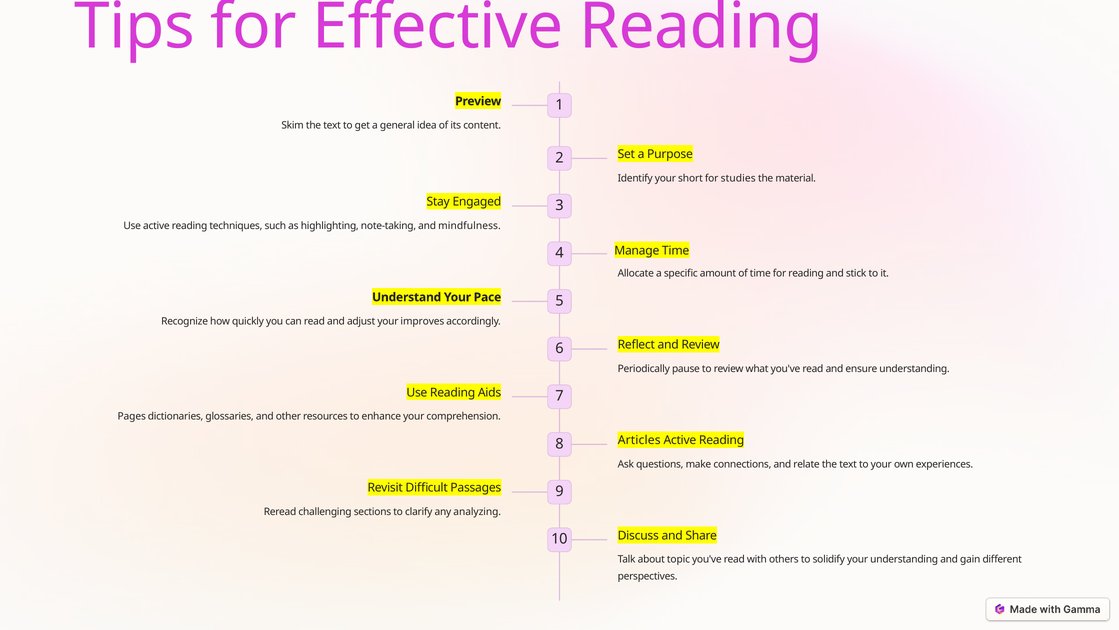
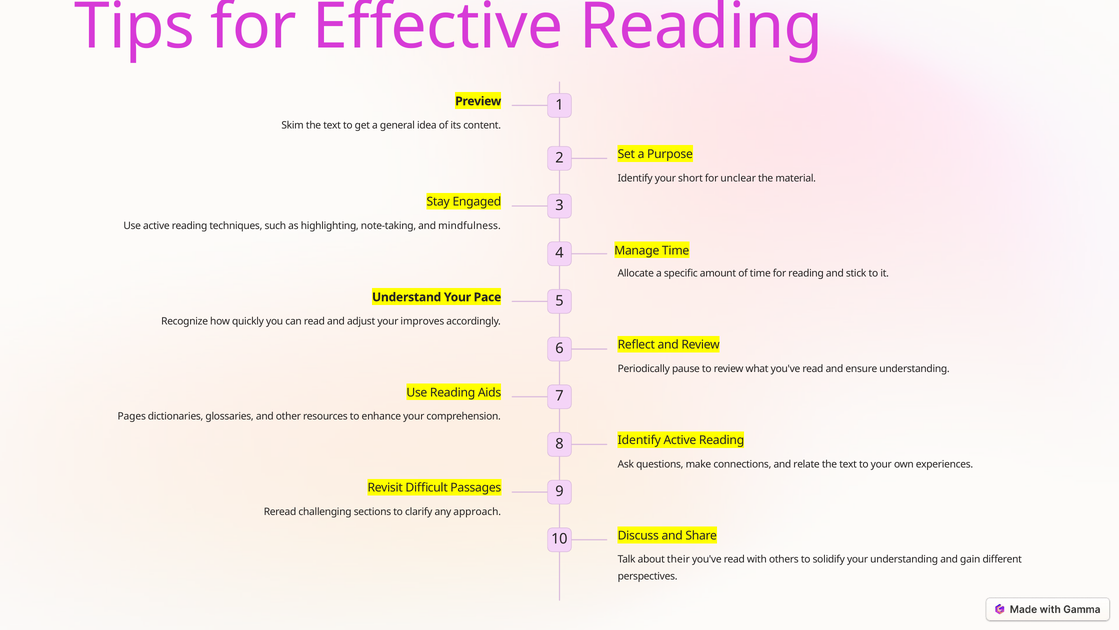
studies: studies -> unclear
8 Articles: Articles -> Identify
analyzing: analyzing -> approach
topic: topic -> their
